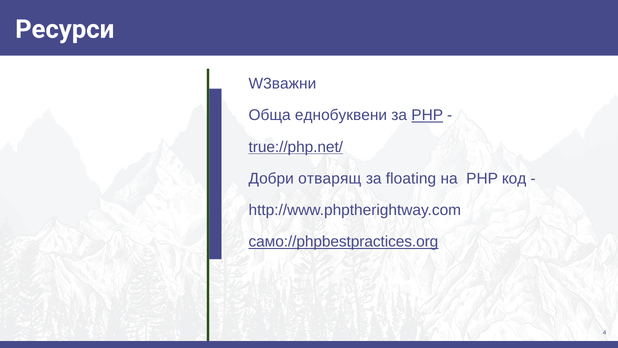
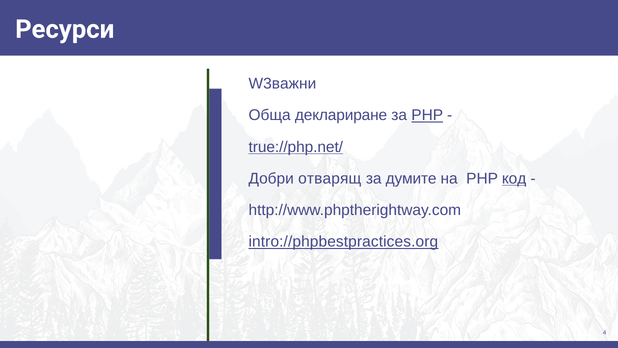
еднобуквени: еднобуквени -> деклариране
floating: floating -> думите
код underline: none -> present
само://phpbestpractices.org: само://phpbestpractices.org -> intro://phpbestpractices.org
